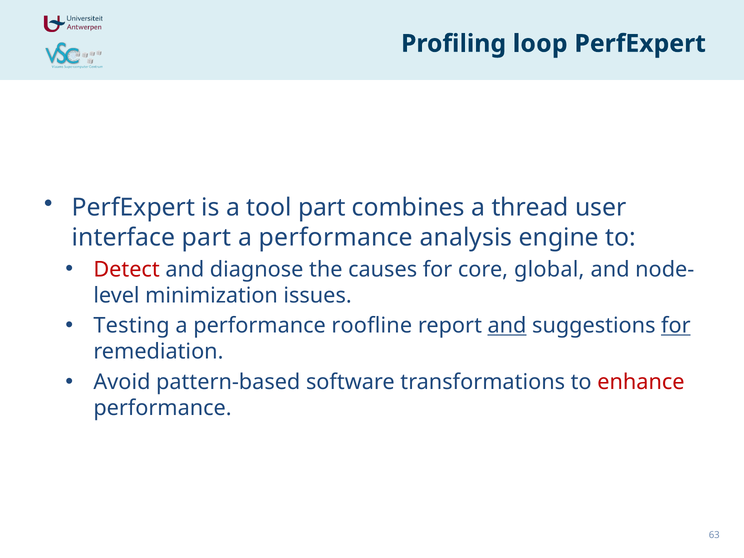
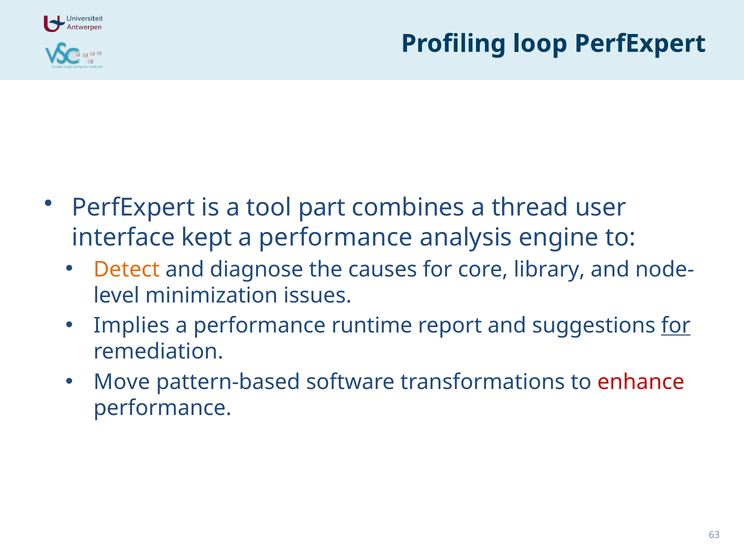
interface part: part -> kept
Detect colour: red -> orange
global: global -> library
Testing: Testing -> Implies
roofline: roofline -> runtime
and at (507, 326) underline: present -> none
Avoid: Avoid -> Move
